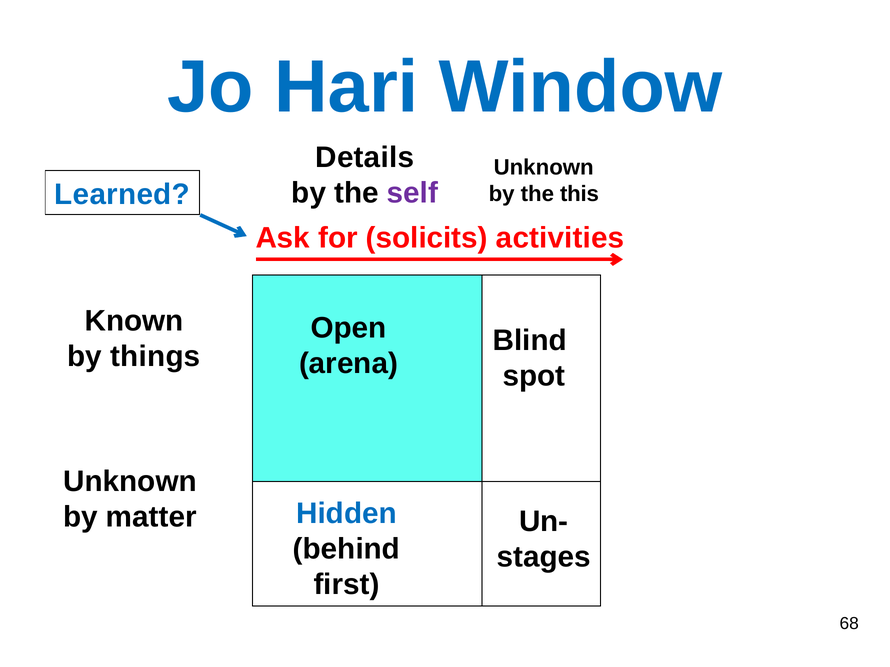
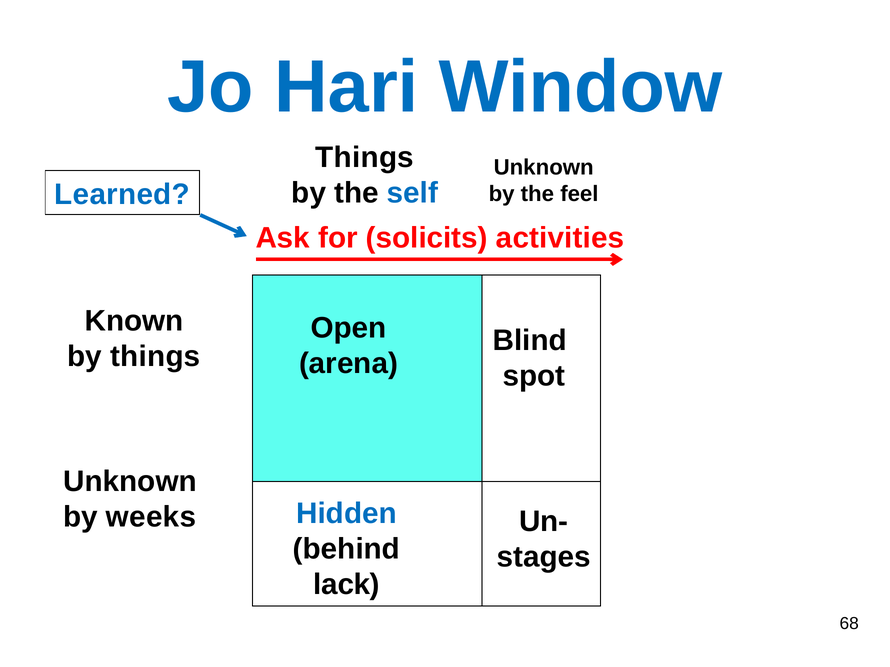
Details at (365, 158): Details -> Things
self colour: purple -> blue
this: this -> feel
matter: matter -> weeks
first: first -> lack
